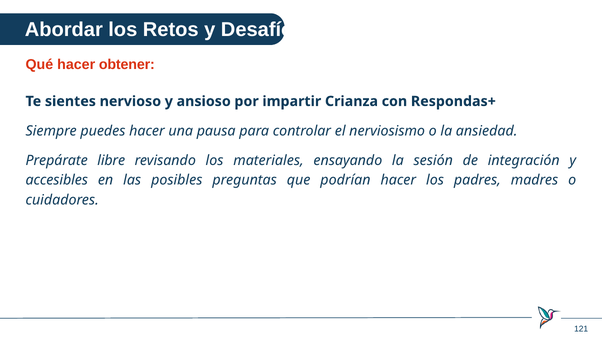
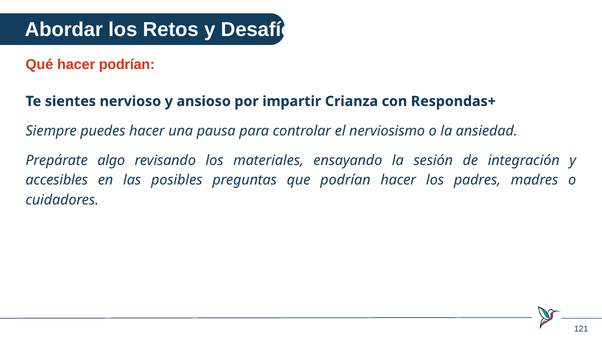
hacer obtener: obtener -> podrían
libre: libre -> algo
